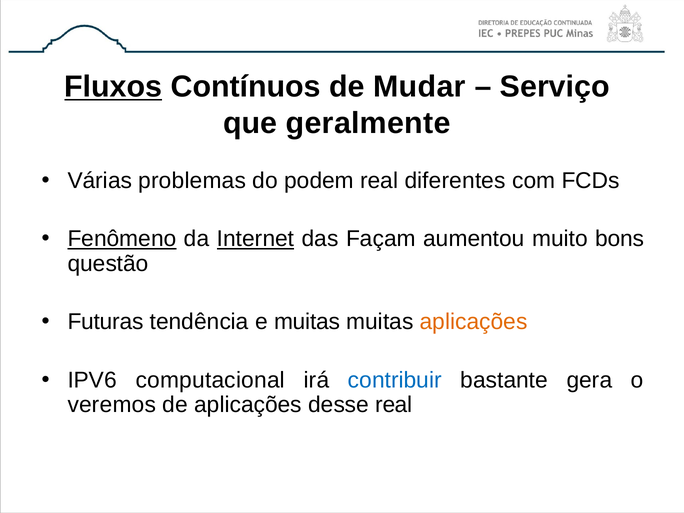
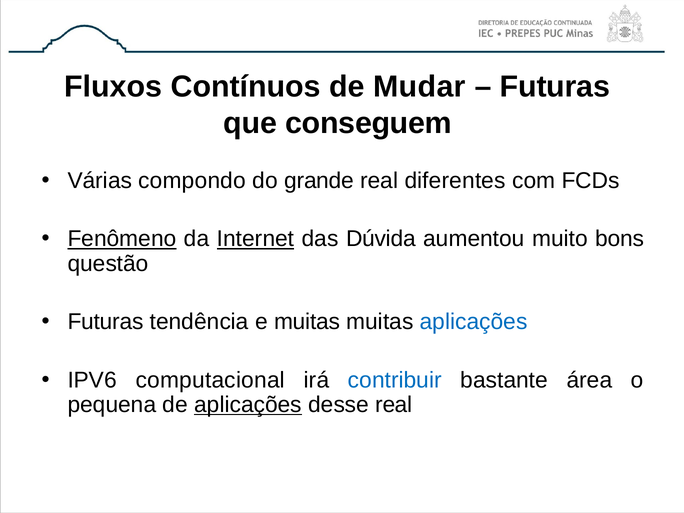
Fluxos underline: present -> none
Serviço at (555, 87): Serviço -> Futuras
geralmente: geralmente -> conseguem
problemas: problemas -> compondo
podem: podem -> grande
Façam: Façam -> Dúvida
aplicações at (474, 322) colour: orange -> blue
gera: gera -> área
veremos: veremos -> pequena
aplicações at (248, 405) underline: none -> present
